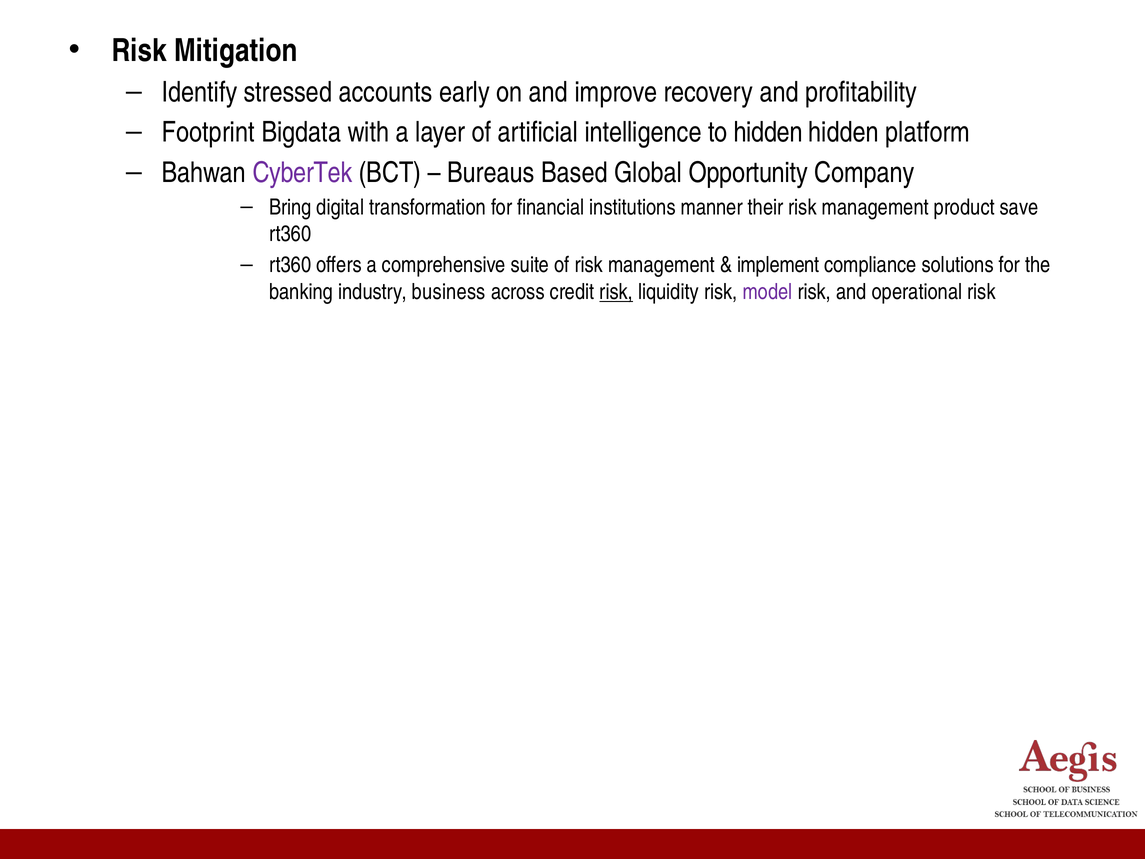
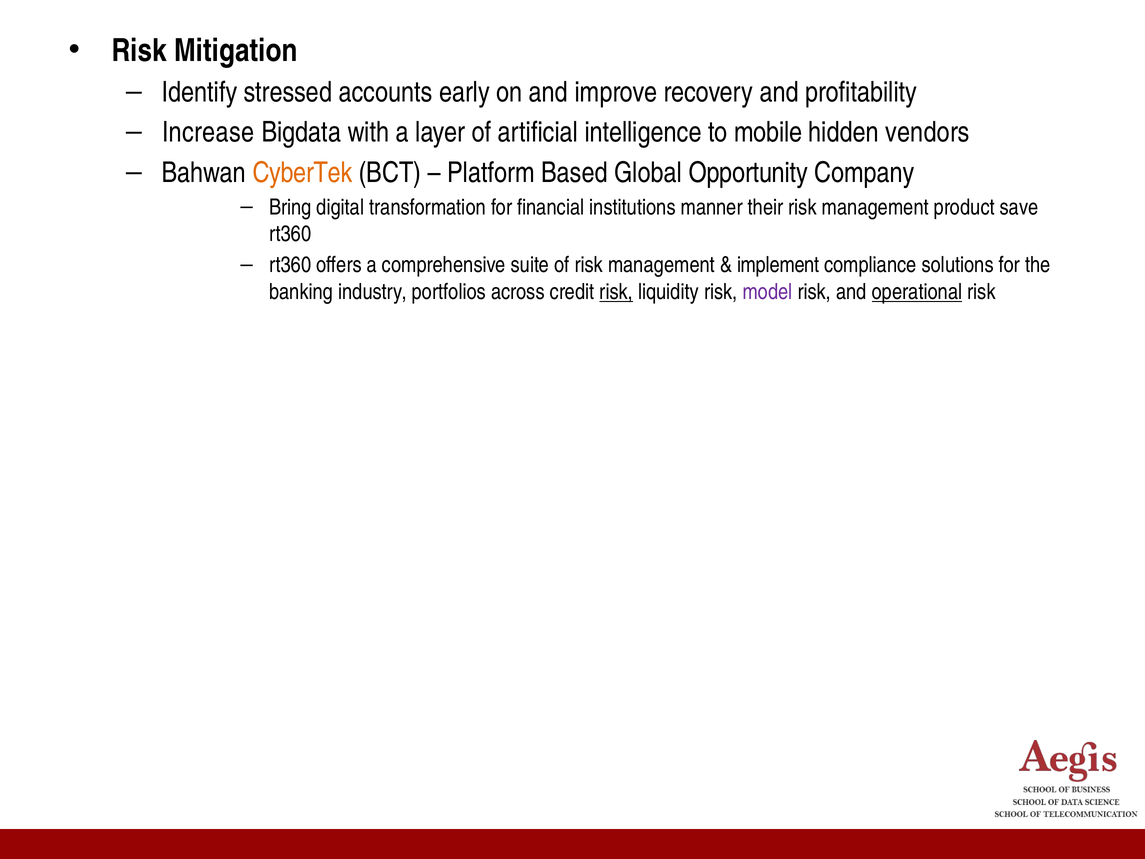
Footprint: Footprint -> Increase
to hidden: hidden -> mobile
platform: platform -> vendors
CyberTek colour: purple -> orange
Bureaus: Bureaus -> Platform
business: business -> portfolios
operational underline: none -> present
